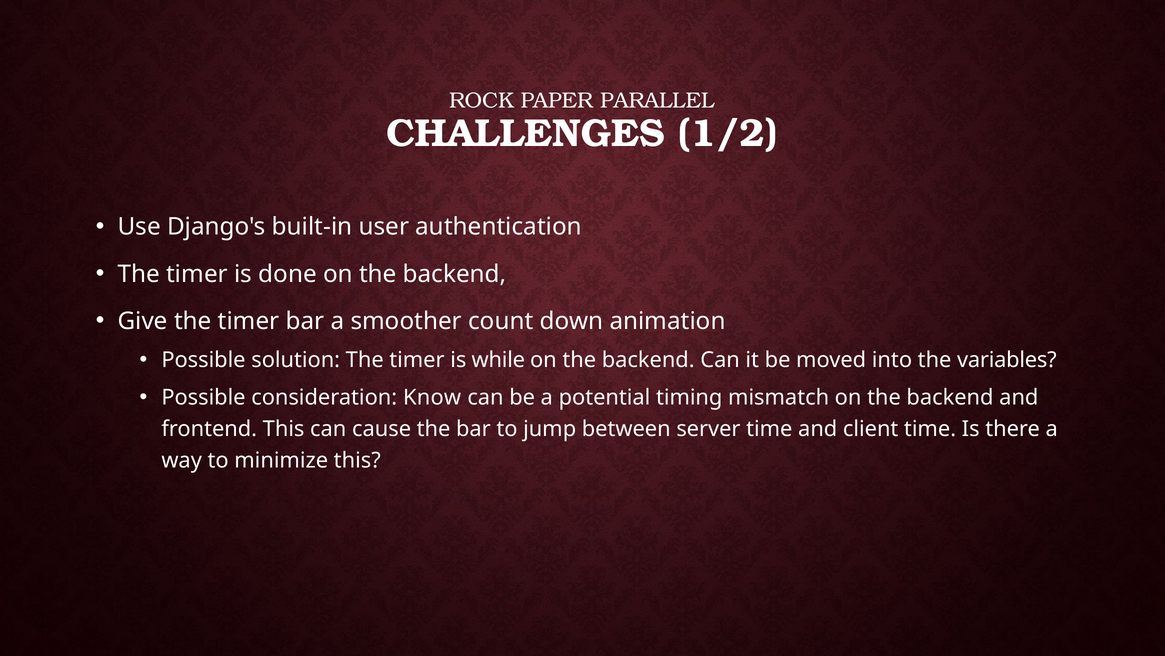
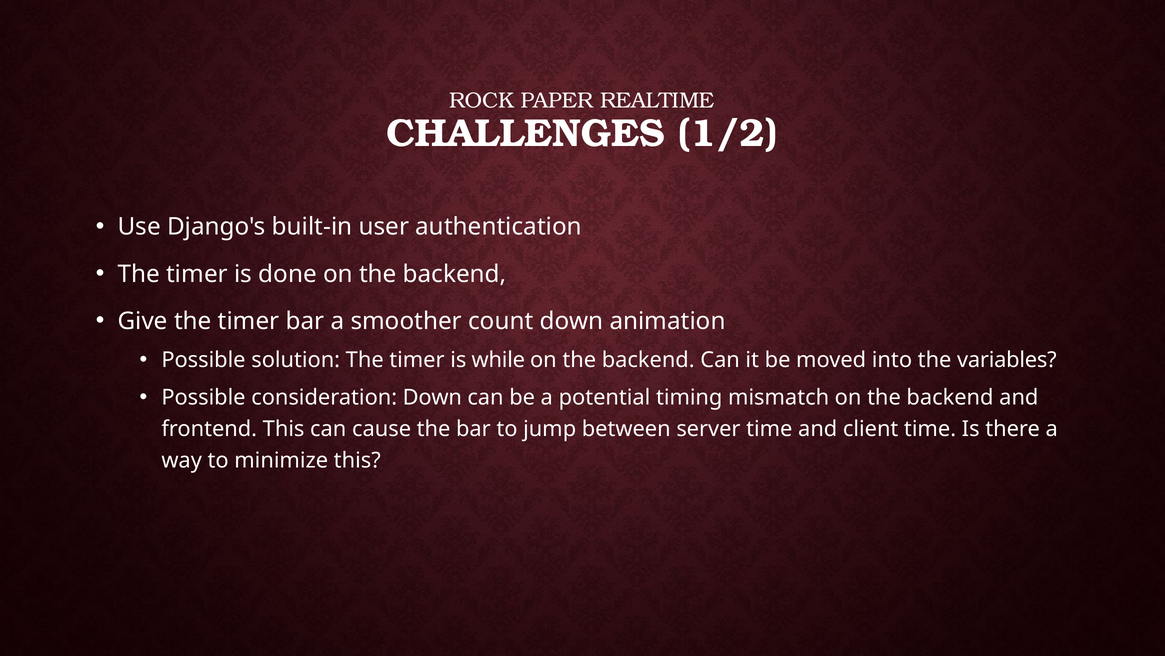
PARALLEL: PARALLEL -> REALTIME
consideration Know: Know -> Down
